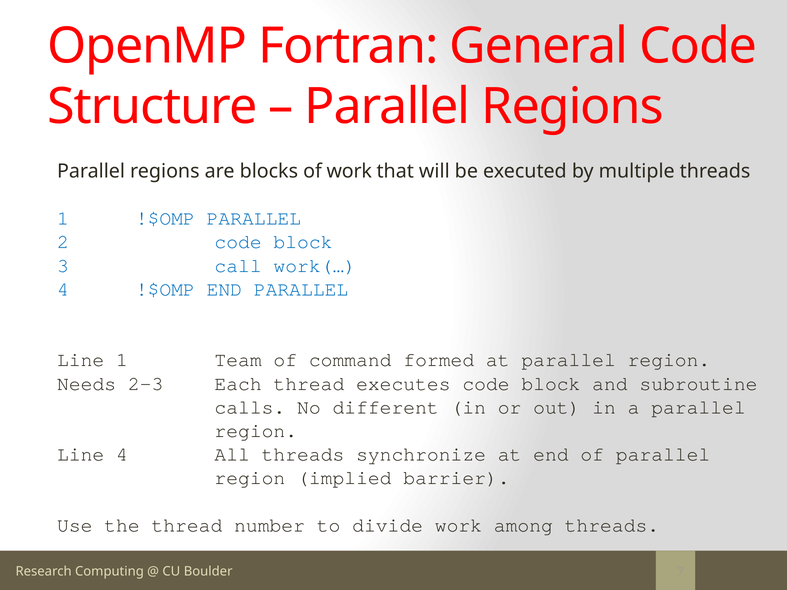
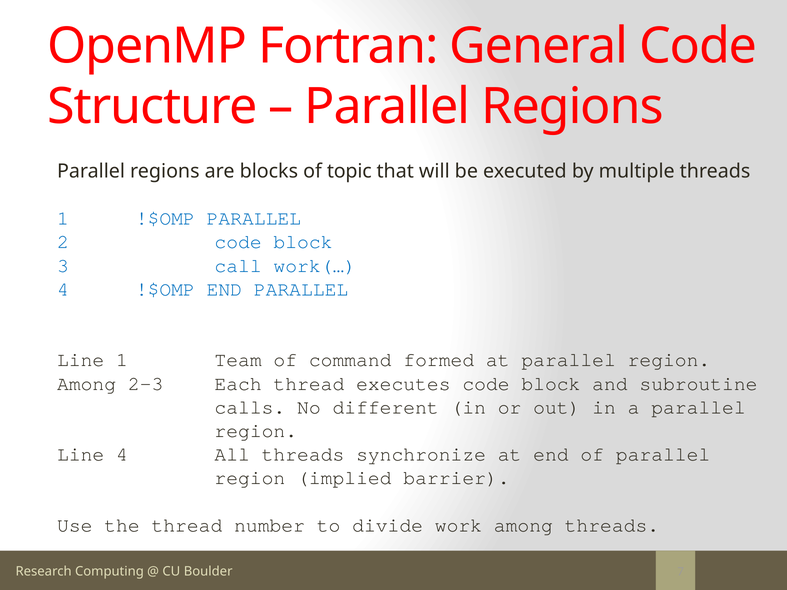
of work: work -> topic
Needs at (87, 384): Needs -> Among
